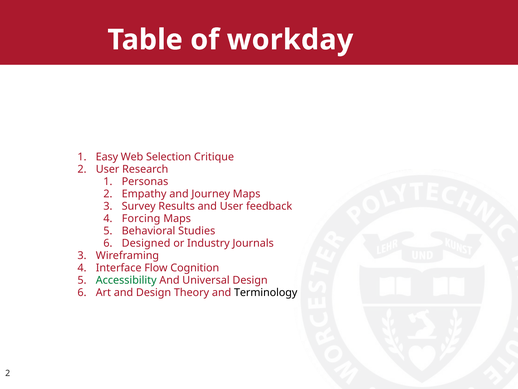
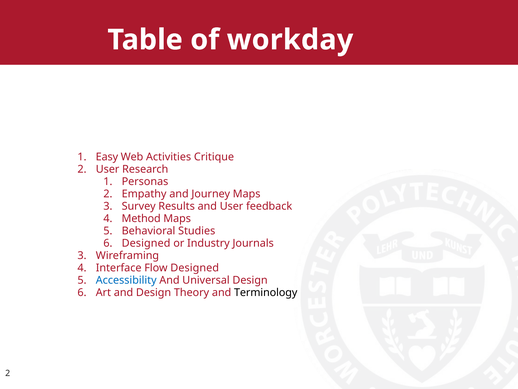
Selection: Selection -> Activities
Forcing: Forcing -> Method
Flow Cognition: Cognition -> Designed
Accessibility colour: green -> blue
